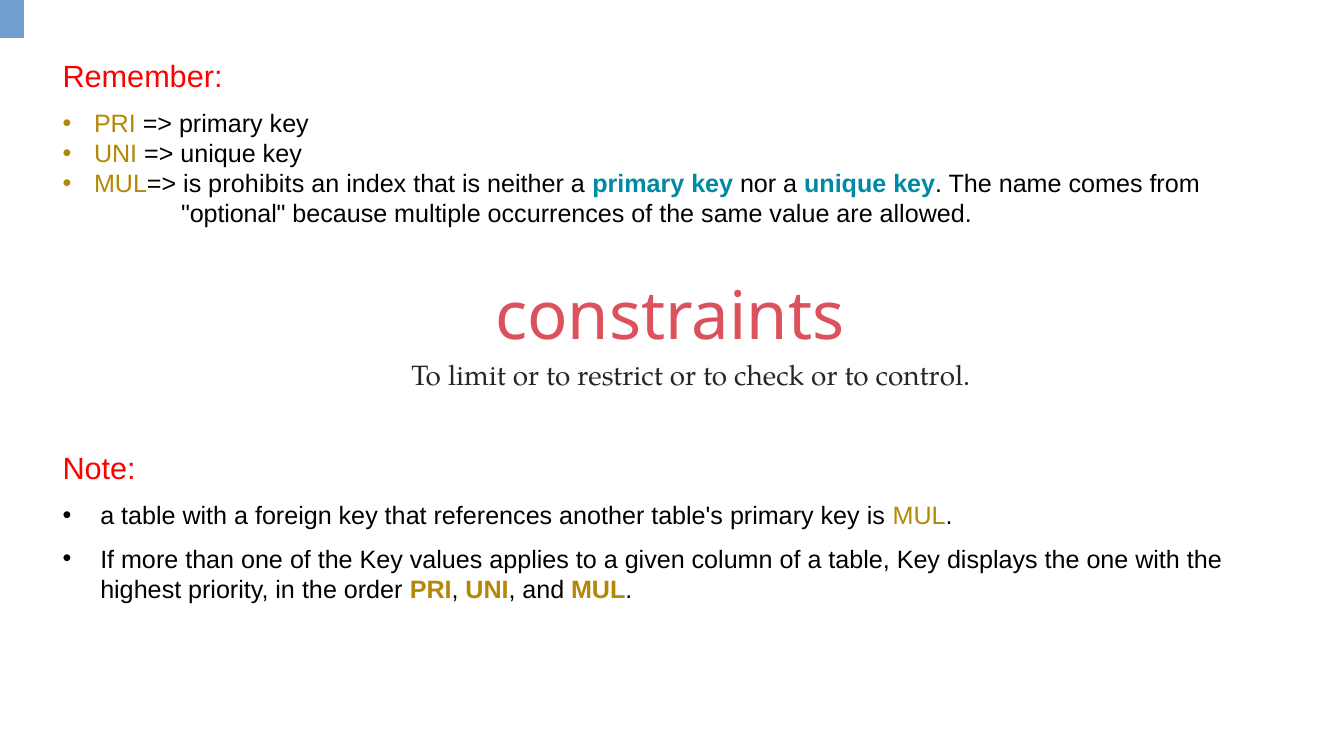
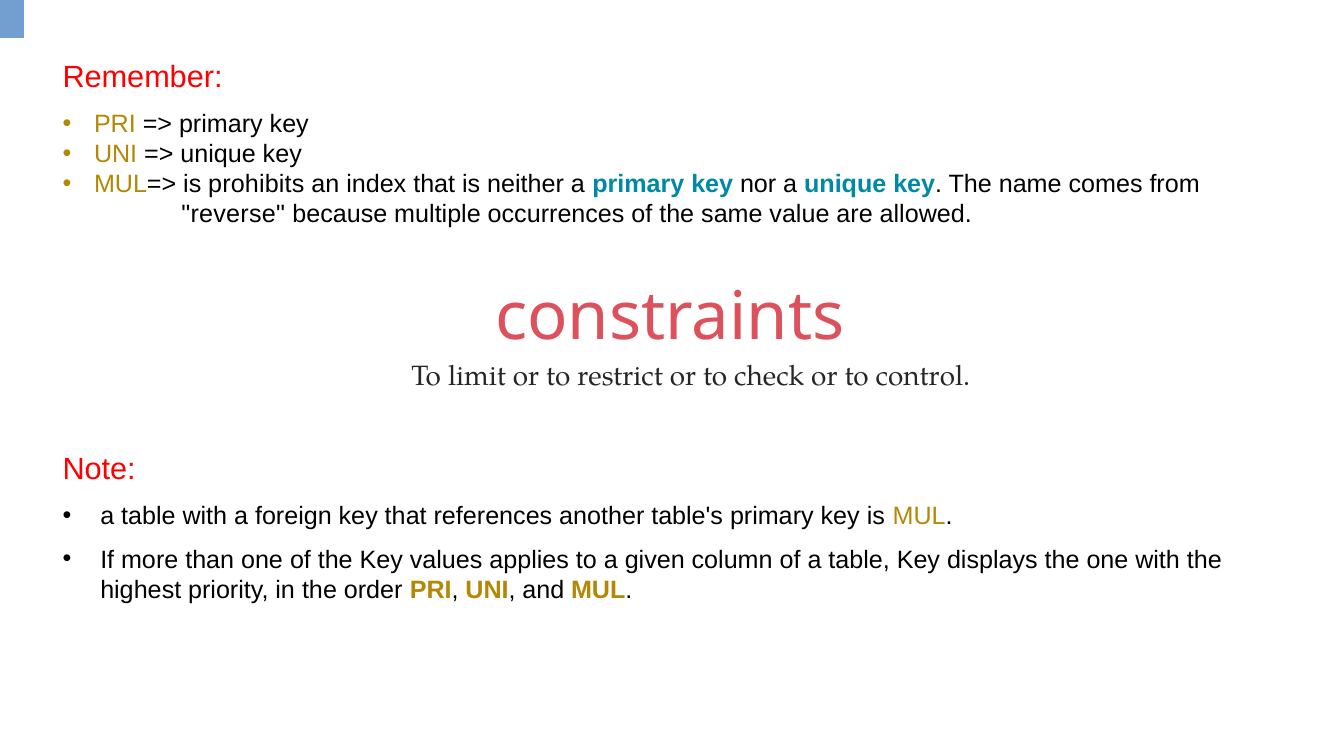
optional: optional -> reverse
